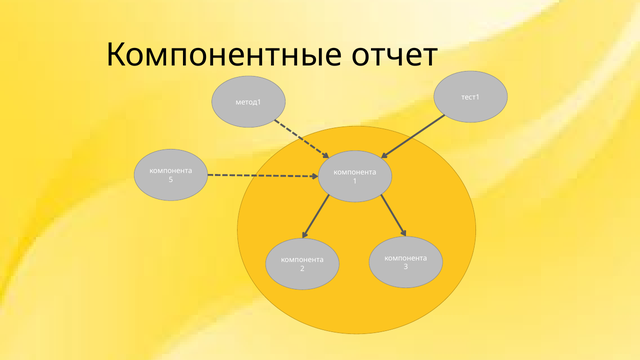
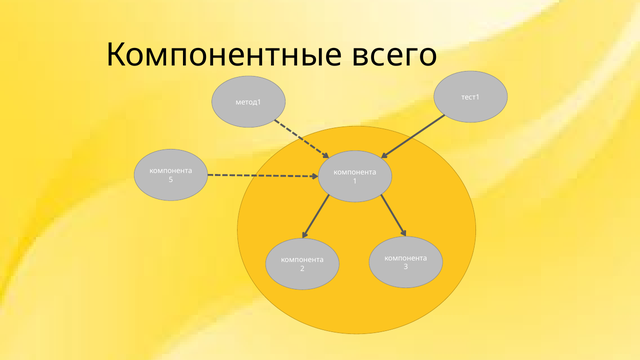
отчет: отчет -> всего
